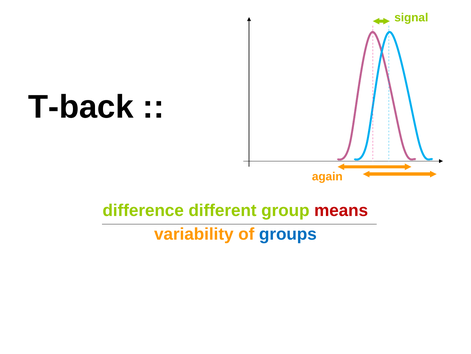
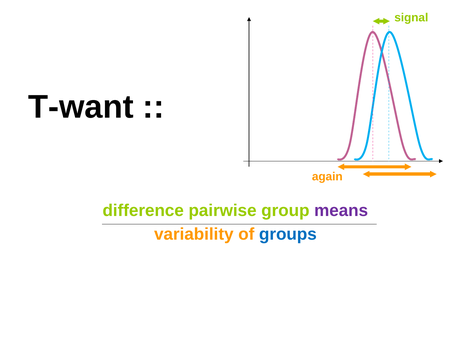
T-back: T-back -> T-want
different: different -> pairwise
means colour: red -> purple
